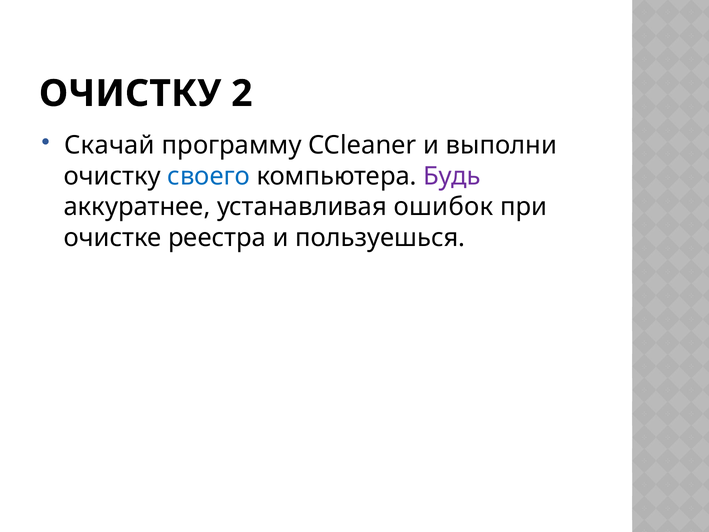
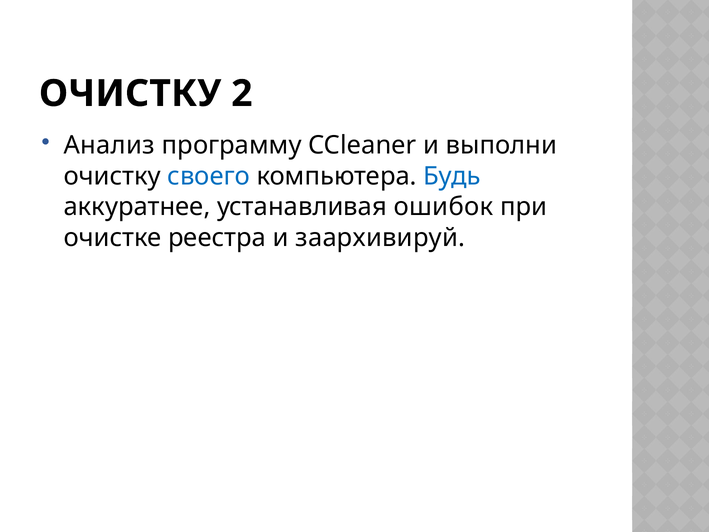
Скачай: Скачай -> Анализ
Будь colour: purple -> blue
пользуешься: пользуешься -> заархивируй
